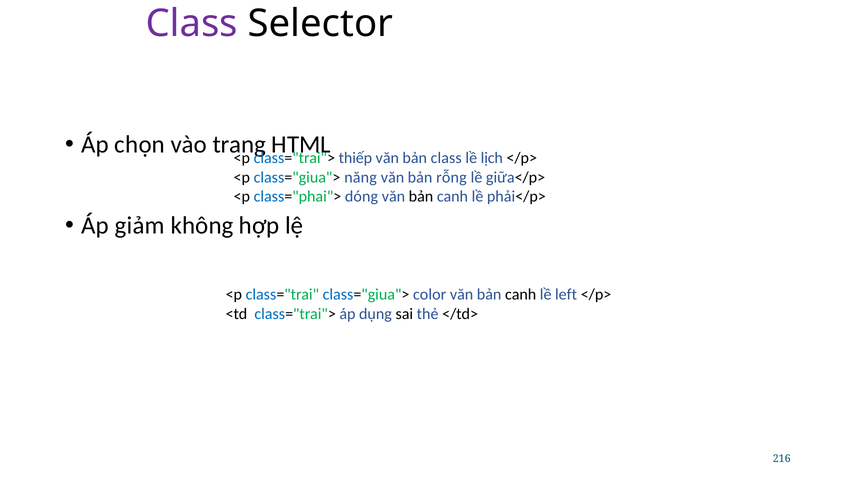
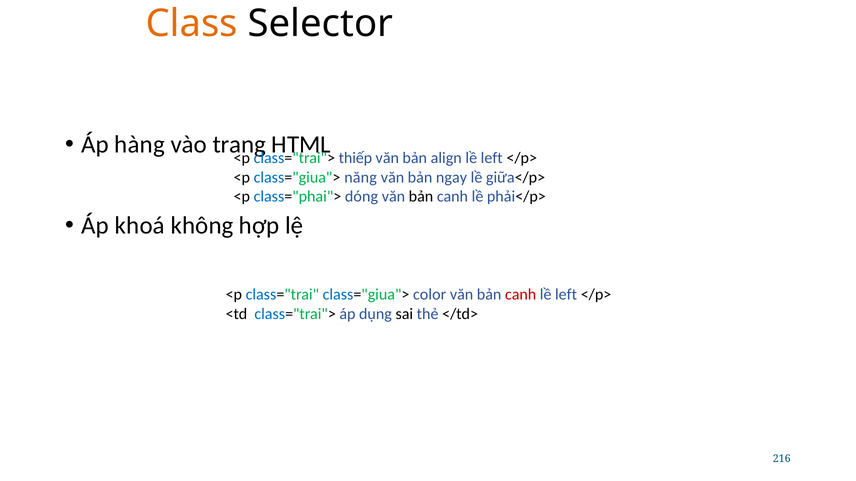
Class at (192, 24) colour: purple -> orange
chọn: chọn -> hàng
bản class: class -> align
lịch at (492, 158): lịch -> left
rỗng: rỗng -> ngay
giảm: giảm -> khoá
canh at (521, 295) colour: black -> red
